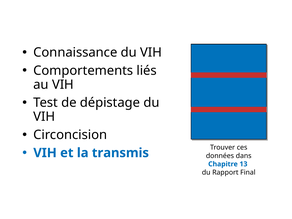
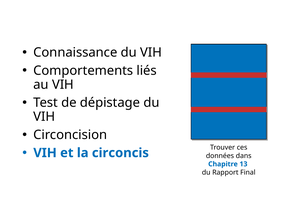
transmis: transmis -> circoncis
